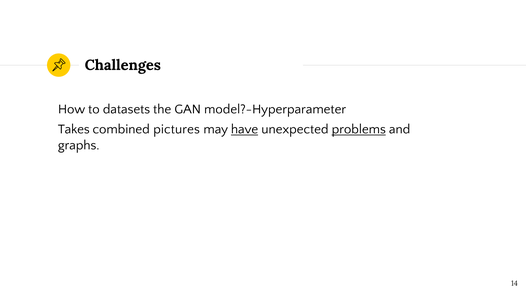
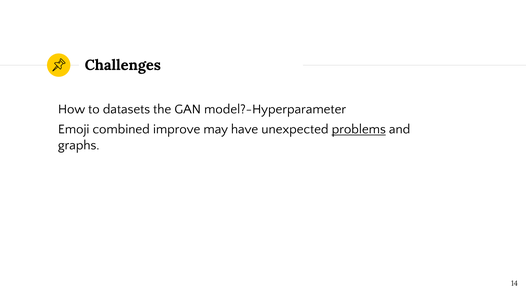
Takes: Takes -> Emoji
pictures: pictures -> improve
have underline: present -> none
